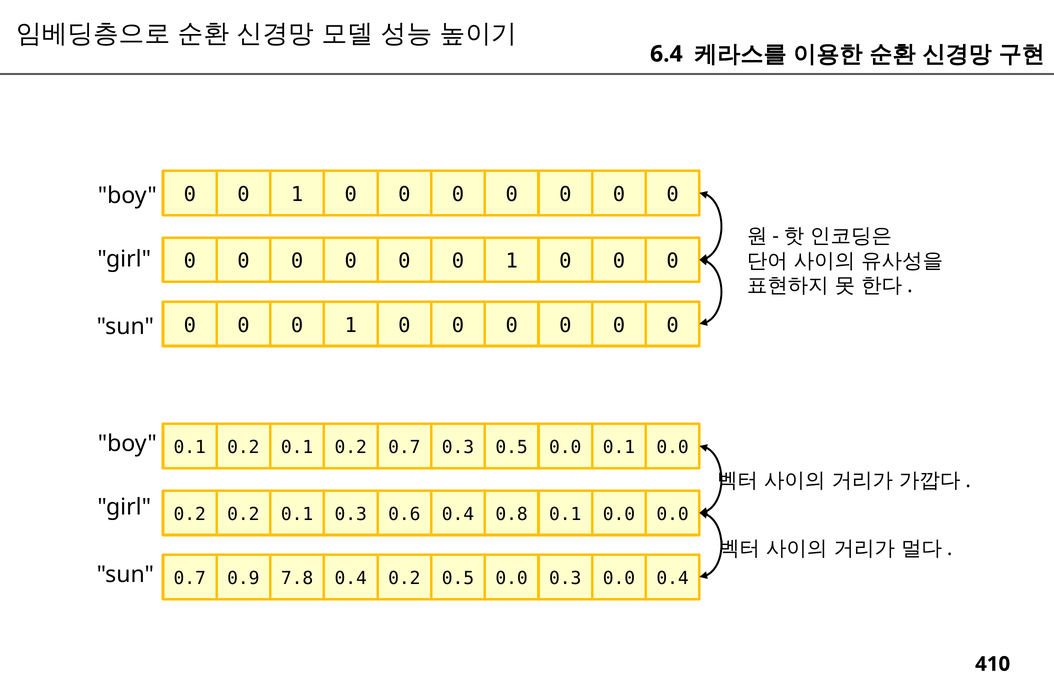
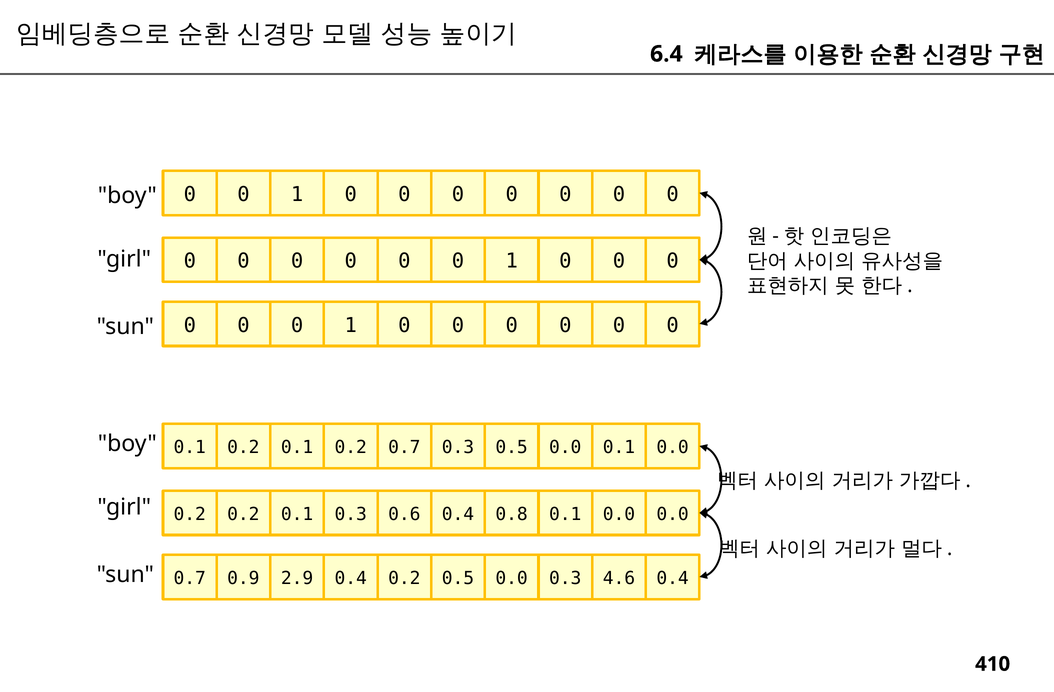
7.8: 7.8 -> 2.9
0.3 0.0: 0.0 -> 4.6
